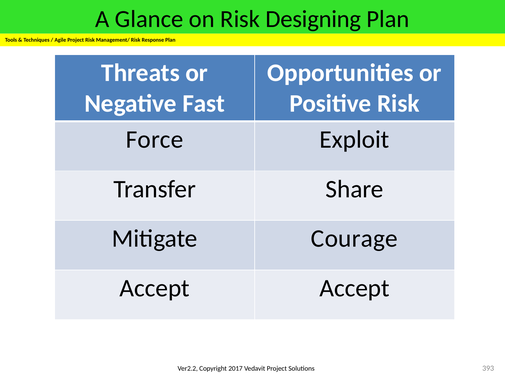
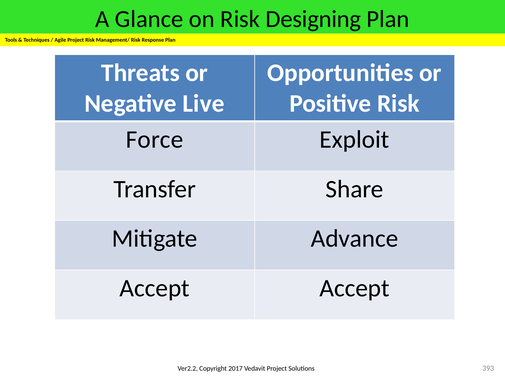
Fast: Fast -> Live
Courage: Courage -> Advance
